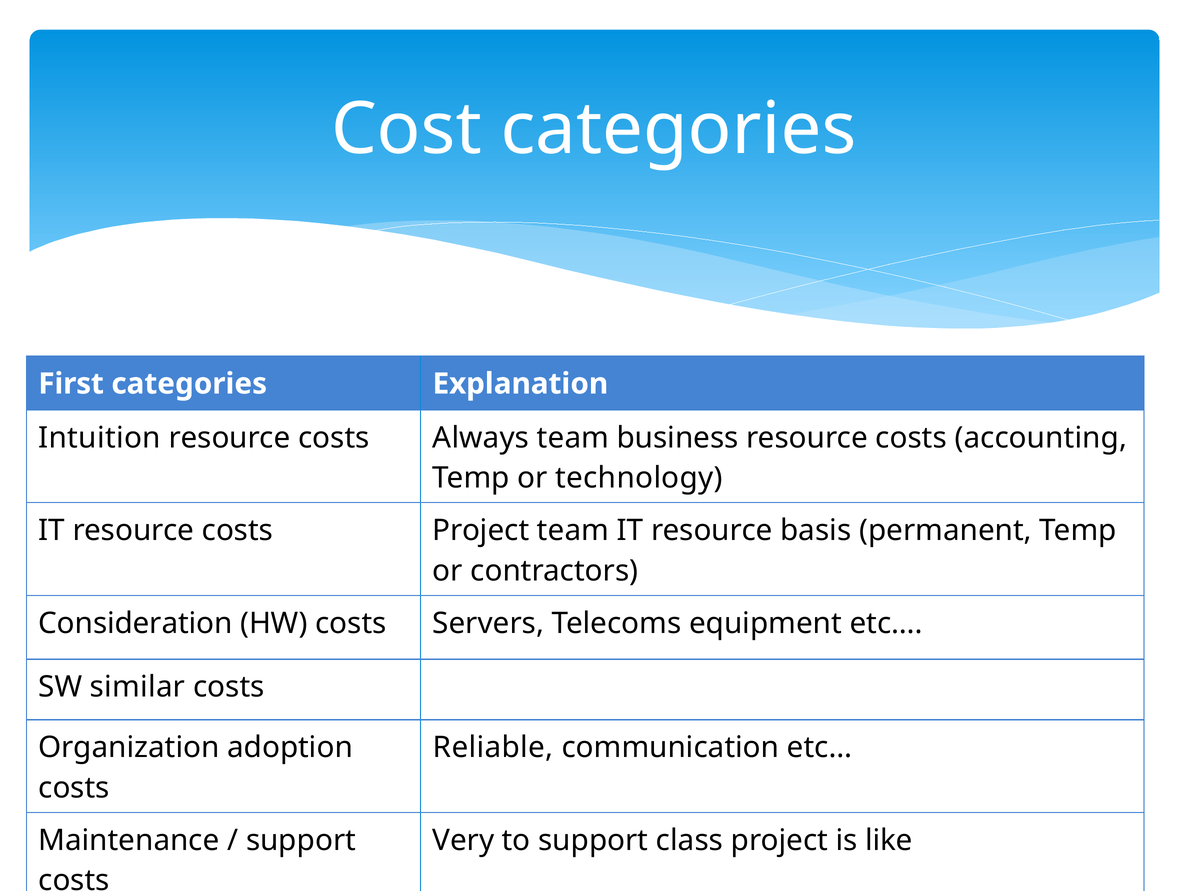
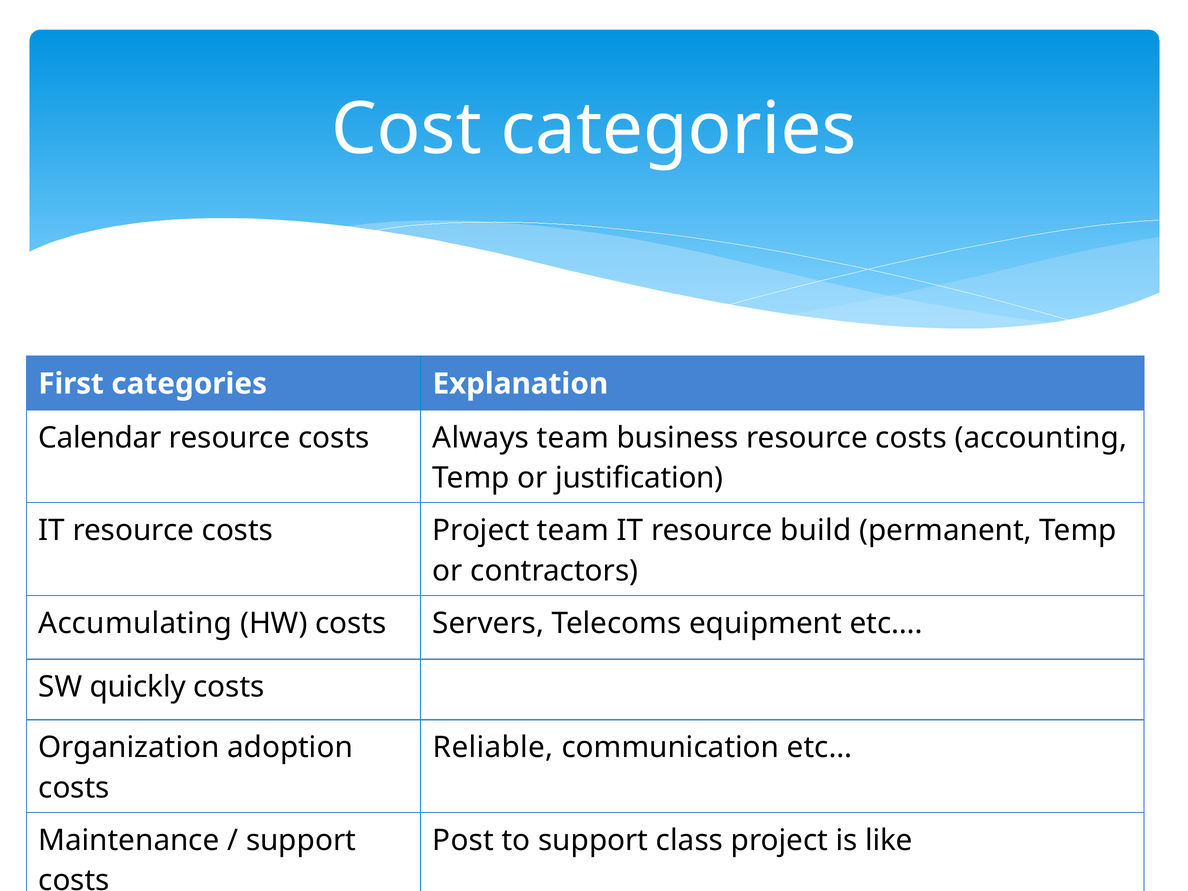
Intuition: Intuition -> Calendar
technology: technology -> justification
basis: basis -> build
Consideration: Consideration -> Accumulating
similar: similar -> quickly
Very: Very -> Post
